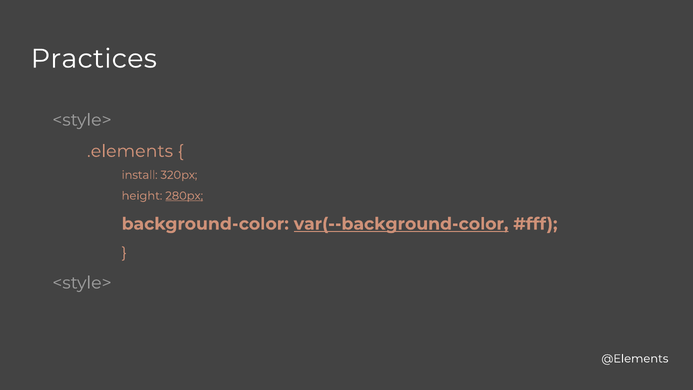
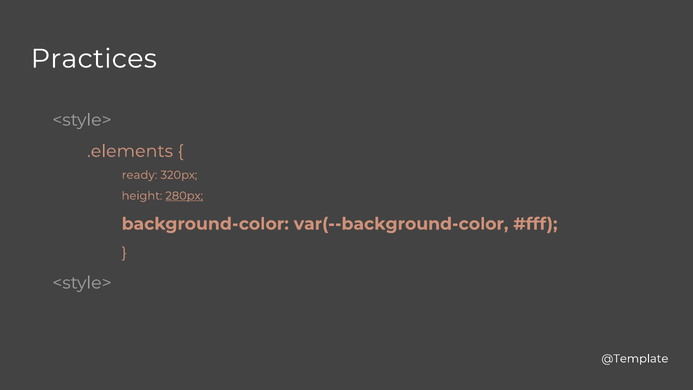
install: install -> ready
var(--background-color underline: present -> none
@Elements: @Elements -> @Template
